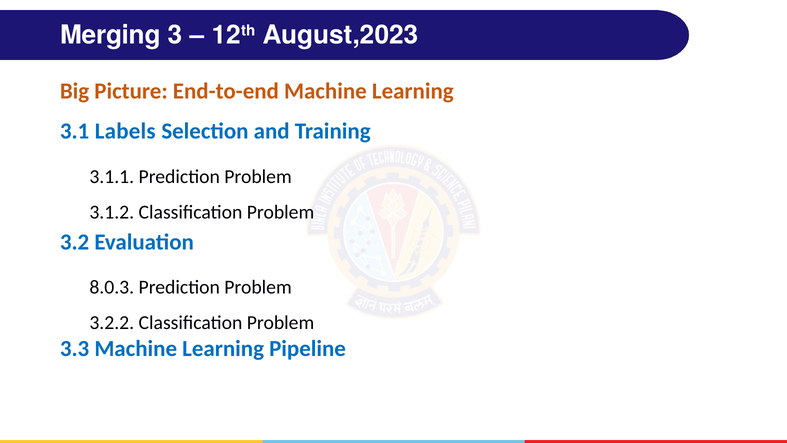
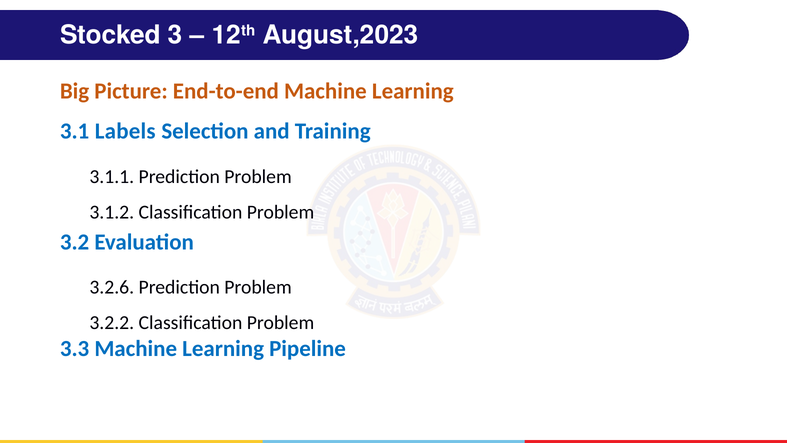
Merging: Merging -> Stocked
8.0.3: 8.0.3 -> 3.2.6
